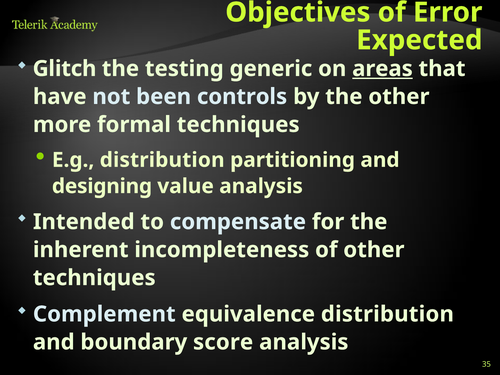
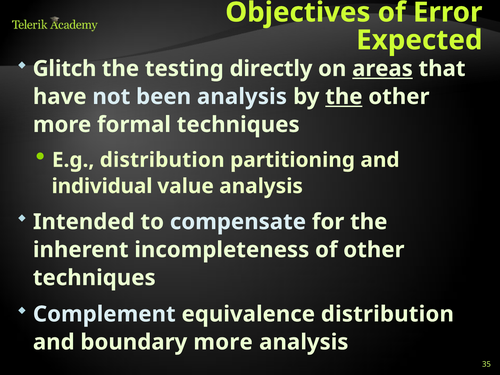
generic: generic -> directly
been controls: controls -> analysis
the at (344, 97) underline: none -> present
designing: designing -> individual
boundary score: score -> more
